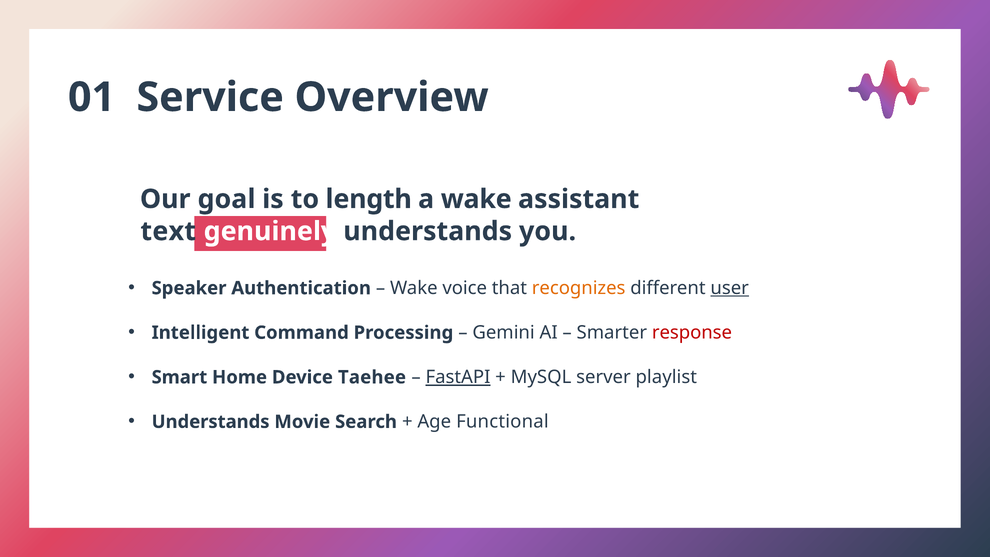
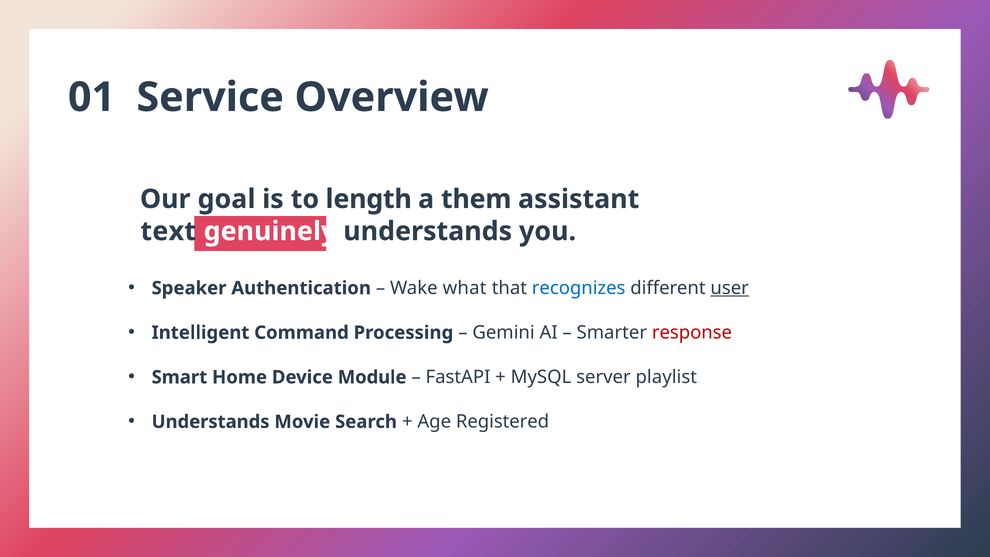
a wake: wake -> them
voice: voice -> what
recognizes colour: orange -> blue
Taehee: Taehee -> Module
FastAPI underline: present -> none
Functional: Functional -> Registered
